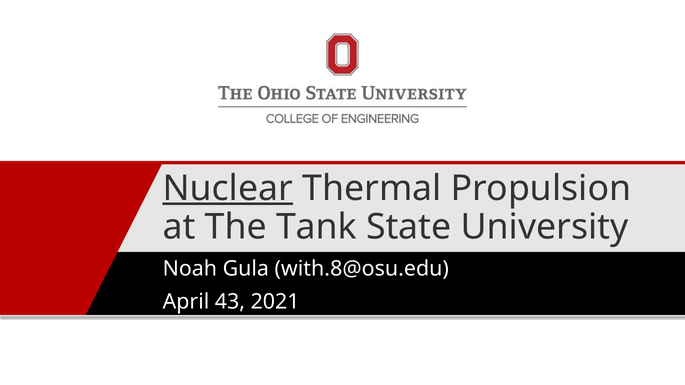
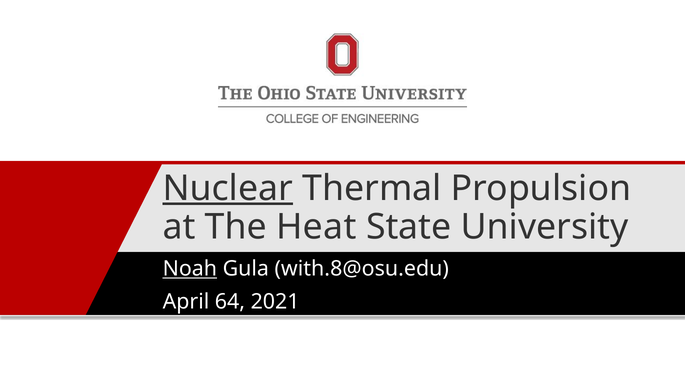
Tank: Tank -> Heat
Noah underline: none -> present
43: 43 -> 64
